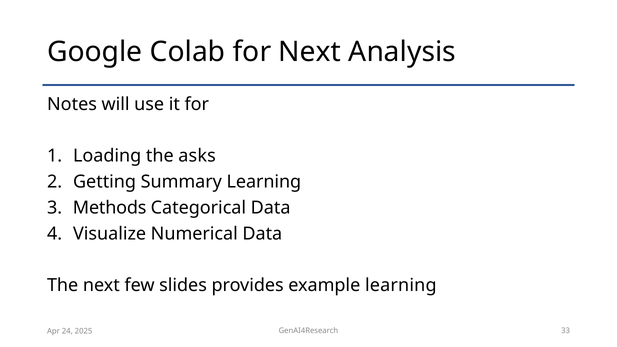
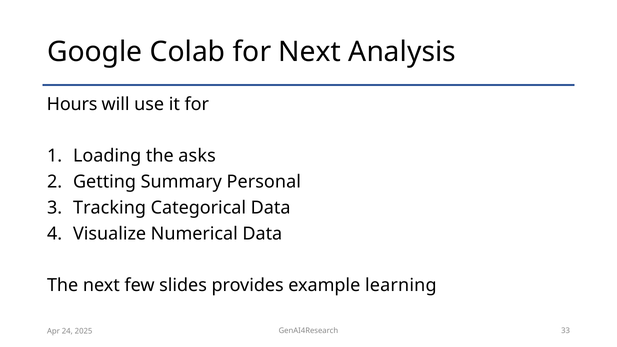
Notes: Notes -> Hours
Summary Learning: Learning -> Personal
Methods: Methods -> Tracking
